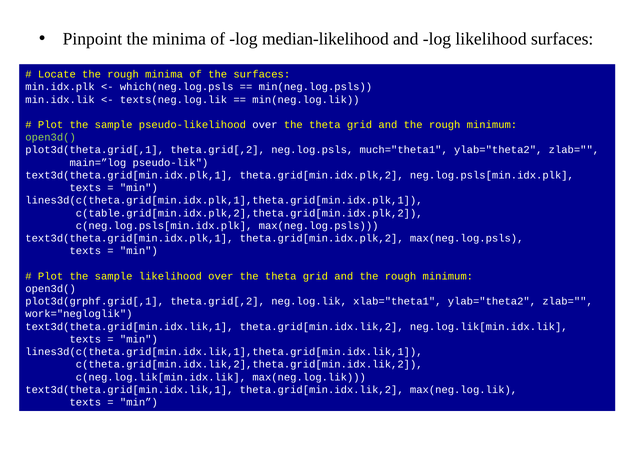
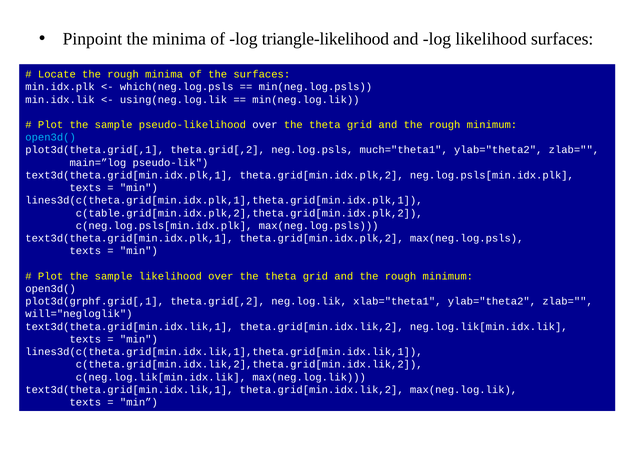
median-likelihood: median-likelihood -> triangle-likelihood
texts(neg.log.lik: texts(neg.log.lik -> using(neg.log.lik
open3d( at (51, 137) colour: light green -> light blue
work="negloglik: work="negloglik -> will="negloglik
